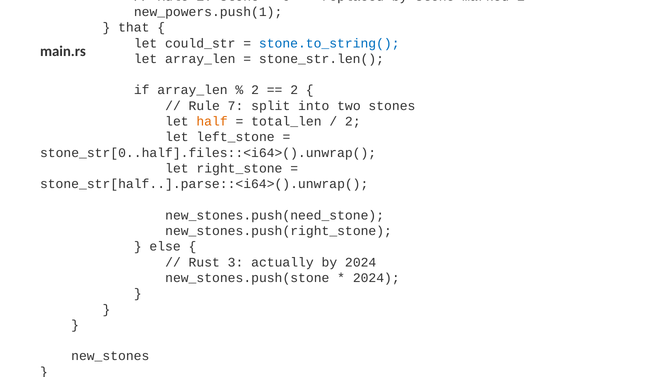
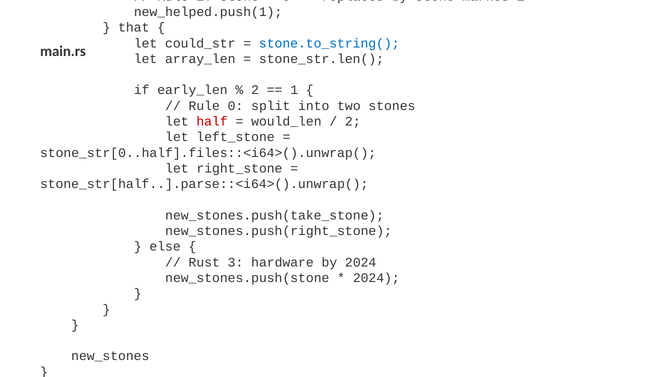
new_powers.push(1: new_powers.push(1 -> new_helped.push(1
if array_len: array_len -> early_len
2 at (294, 90): 2 -> 1
Rule 7: 7 -> 0
half colour: orange -> red
total_len: total_len -> would_len
new_stones.push(need_stone: new_stones.push(need_stone -> new_stones.push(take_stone
actually: actually -> hardware
